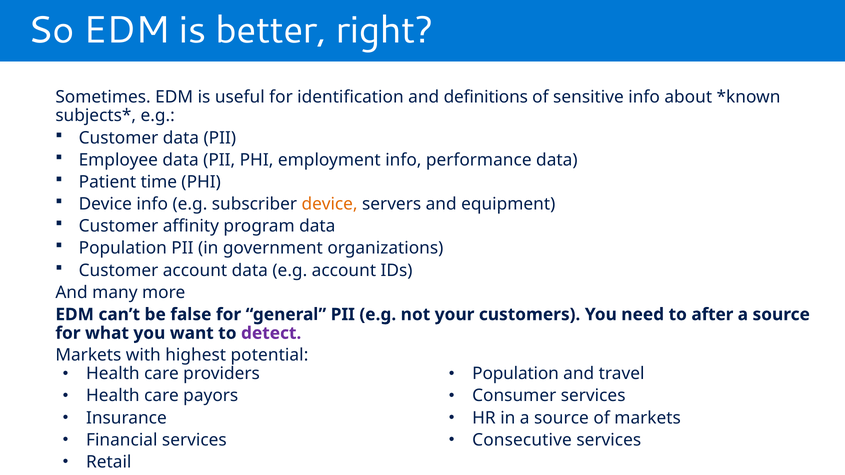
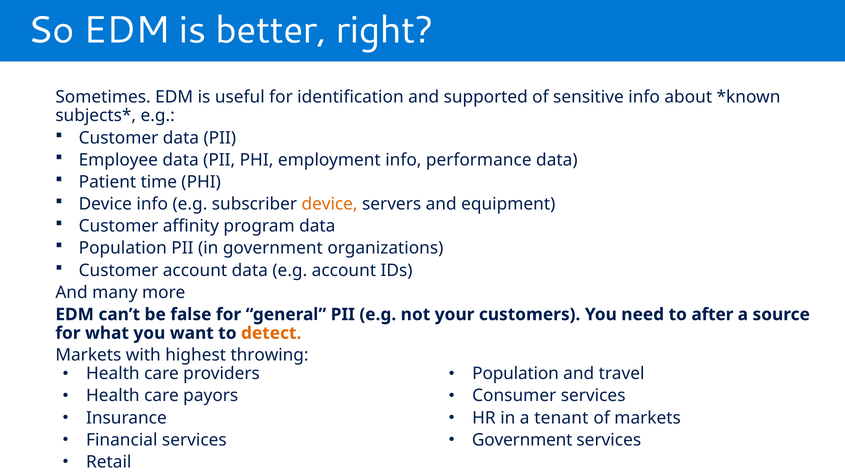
definitions: definitions -> supported
detect colour: purple -> orange
potential: potential -> throwing
in a source: source -> tenant
Consecutive at (522, 440): Consecutive -> Government
